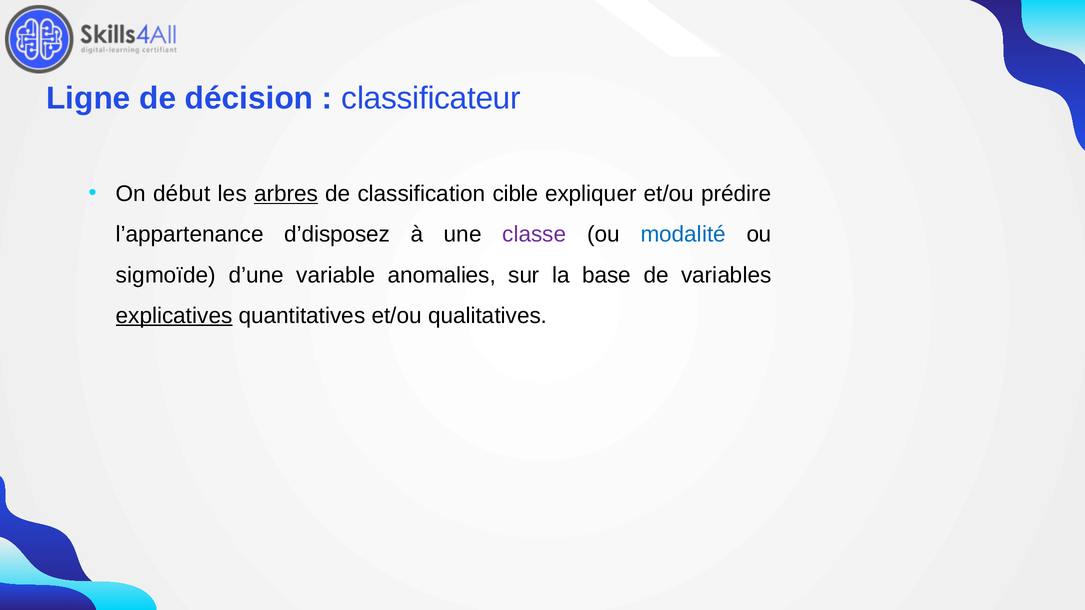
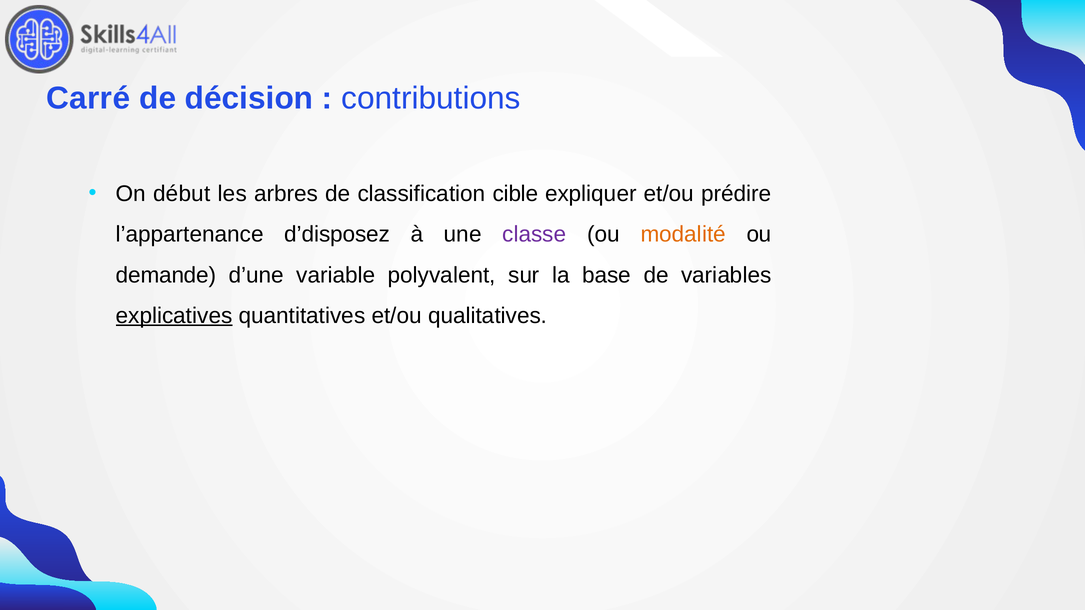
Ligne: Ligne -> Carré
classificateur: classificateur -> contributions
arbres underline: present -> none
modalité colour: blue -> orange
sigmoïde: sigmoïde -> demande
anomalies: anomalies -> polyvalent
